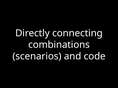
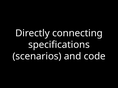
combinations: combinations -> specifications
